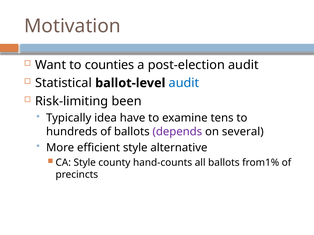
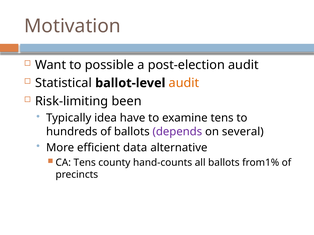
counties: counties -> possible
audit at (184, 83) colour: blue -> orange
efficient style: style -> data
CA Style: Style -> Tens
